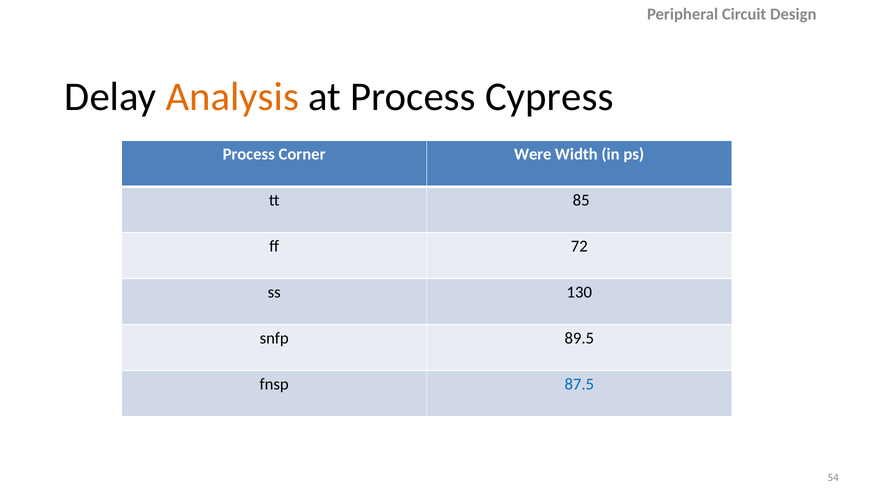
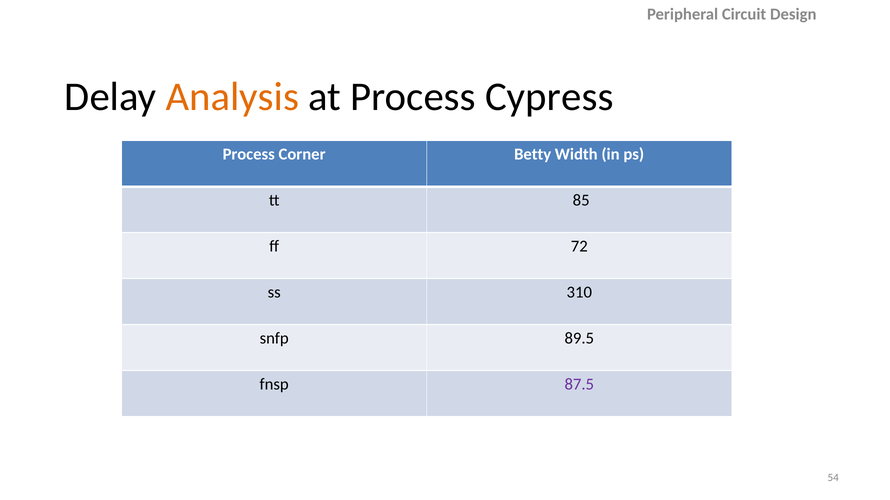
Were: Were -> Betty
130: 130 -> 310
87.5 colour: blue -> purple
